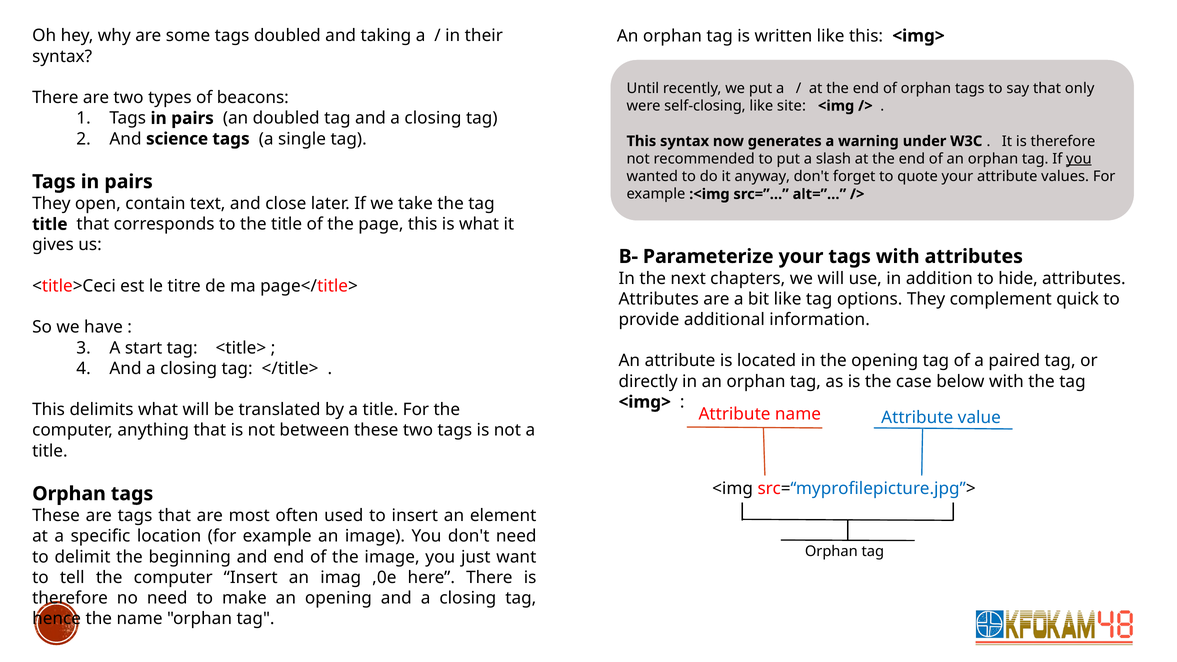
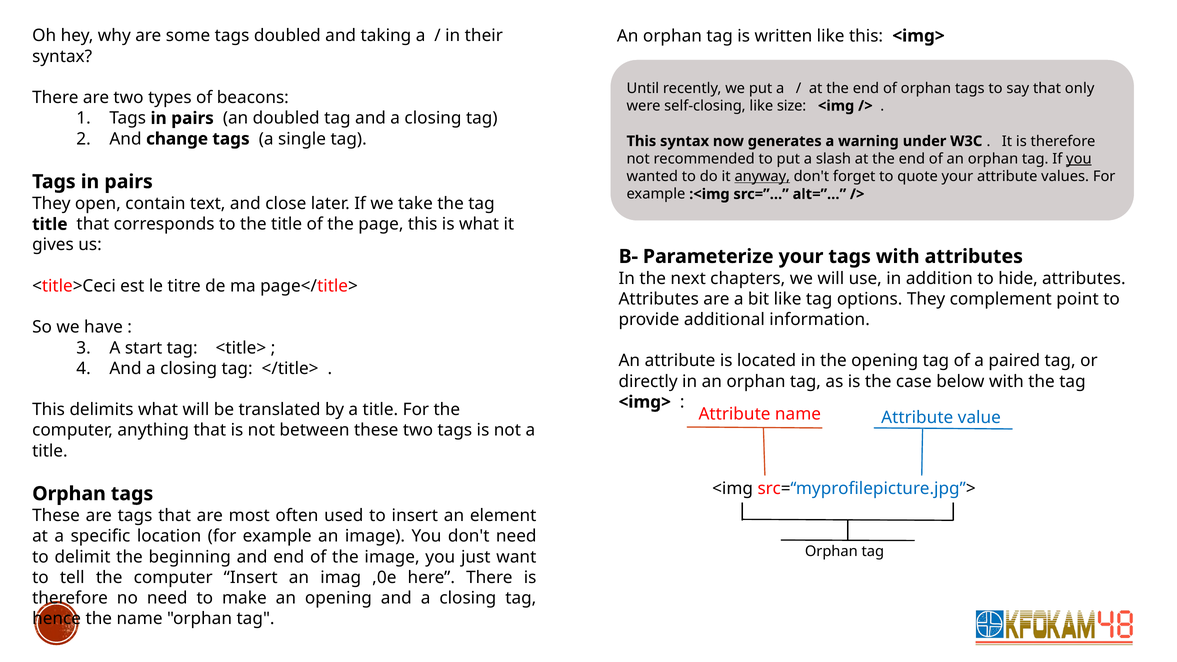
site: site -> size
science: science -> change
anyway underline: none -> present
quick: quick -> point
